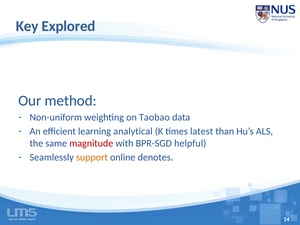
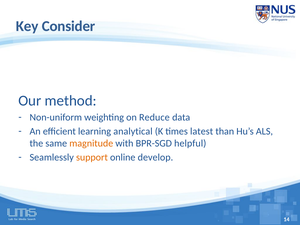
Explored: Explored -> Consider
Taobao: Taobao -> Reduce
magnitude colour: red -> orange
denotes: denotes -> develop
